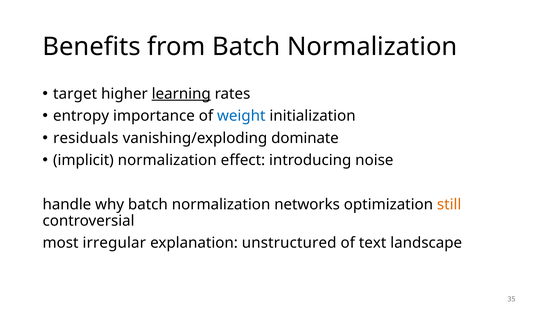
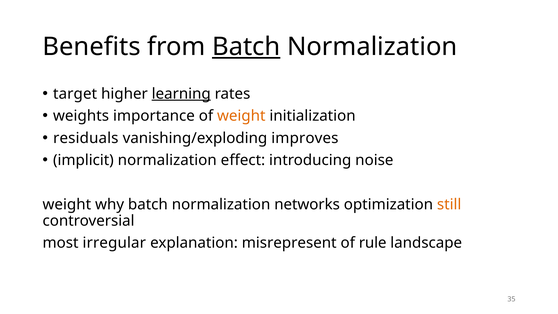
Batch at (246, 47) underline: none -> present
entropy: entropy -> weights
weight at (241, 116) colour: blue -> orange
dominate: dominate -> improves
handle at (67, 204): handle -> weight
unstructured: unstructured -> misrepresent
text: text -> rule
